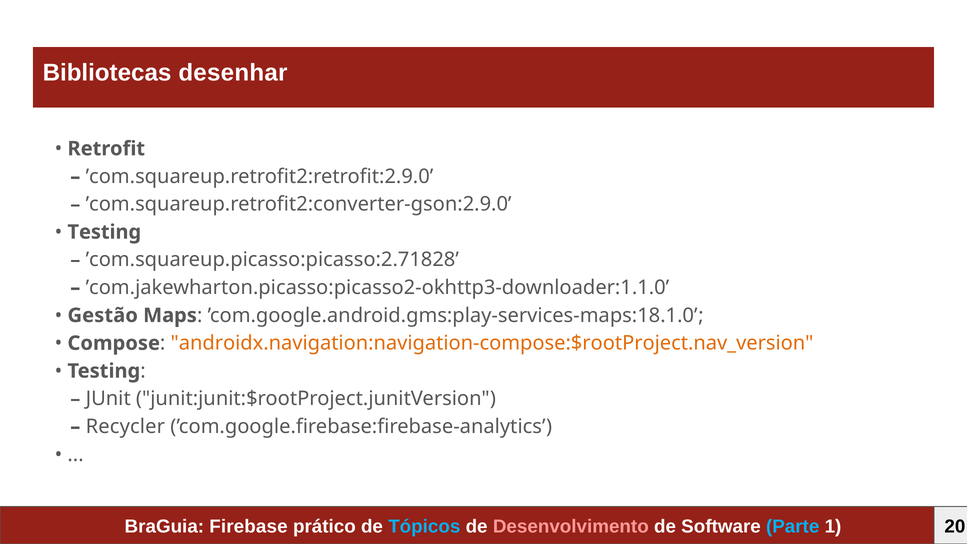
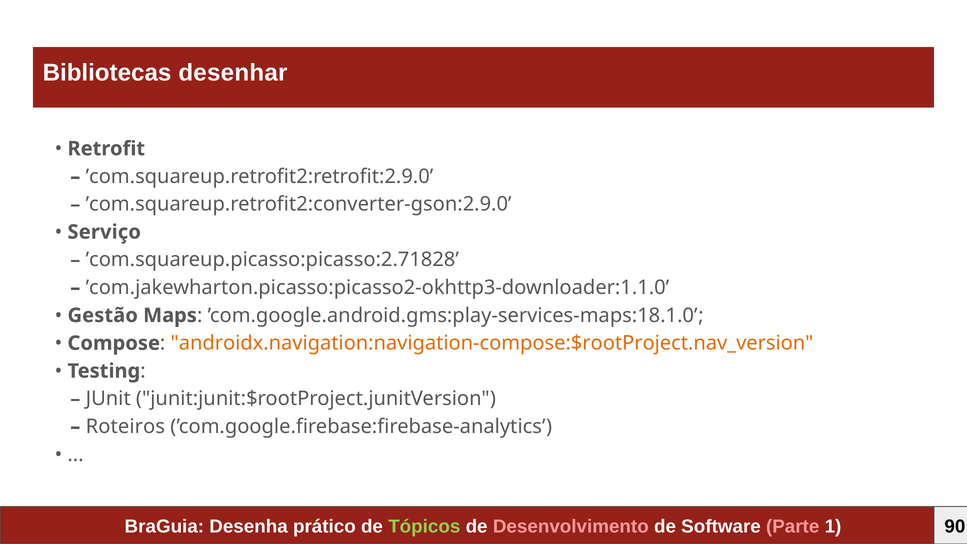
Testing at (104, 232): Testing -> Serviço
Recycler: Recycler -> Roteiros
Firebase: Firebase -> Desenha
Tópicos colour: light blue -> light green
Parte colour: light blue -> pink
20: 20 -> 90
